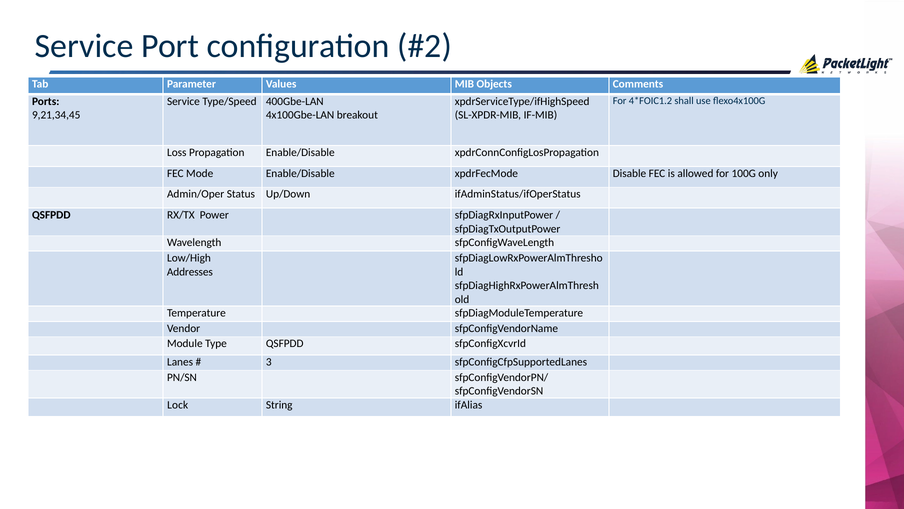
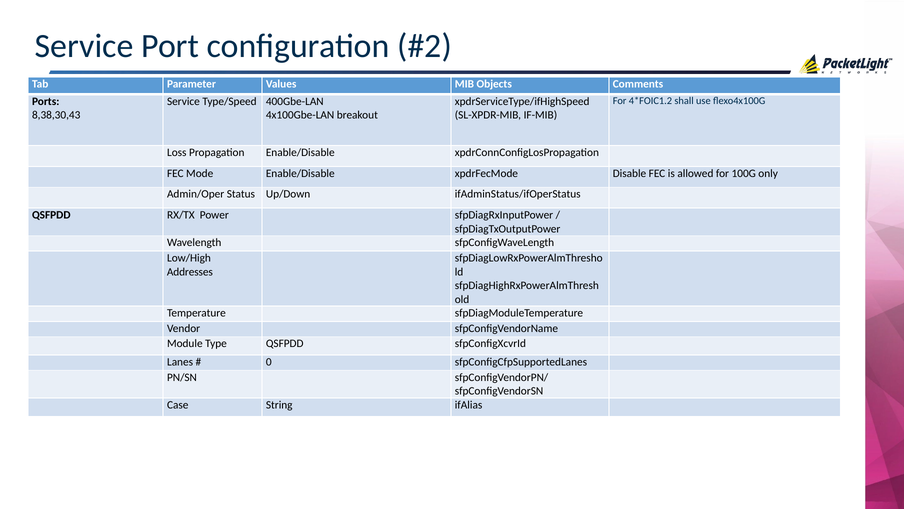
9,21,34,45: 9,21,34,45 -> 8,38,30,43
3: 3 -> 0
Lock: Lock -> Case
